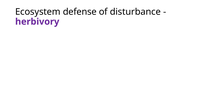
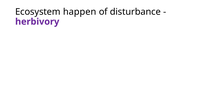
defense: defense -> happen
